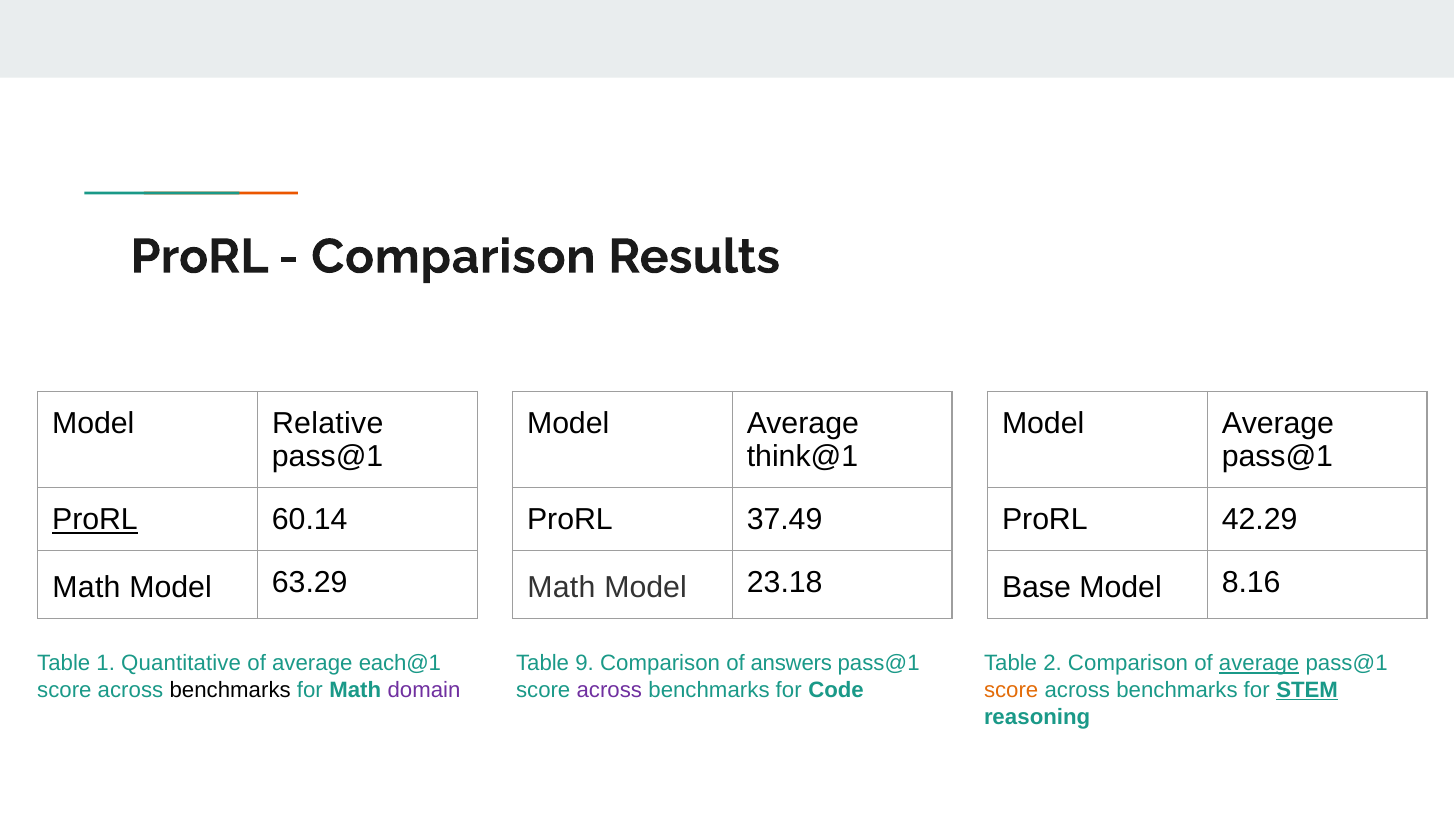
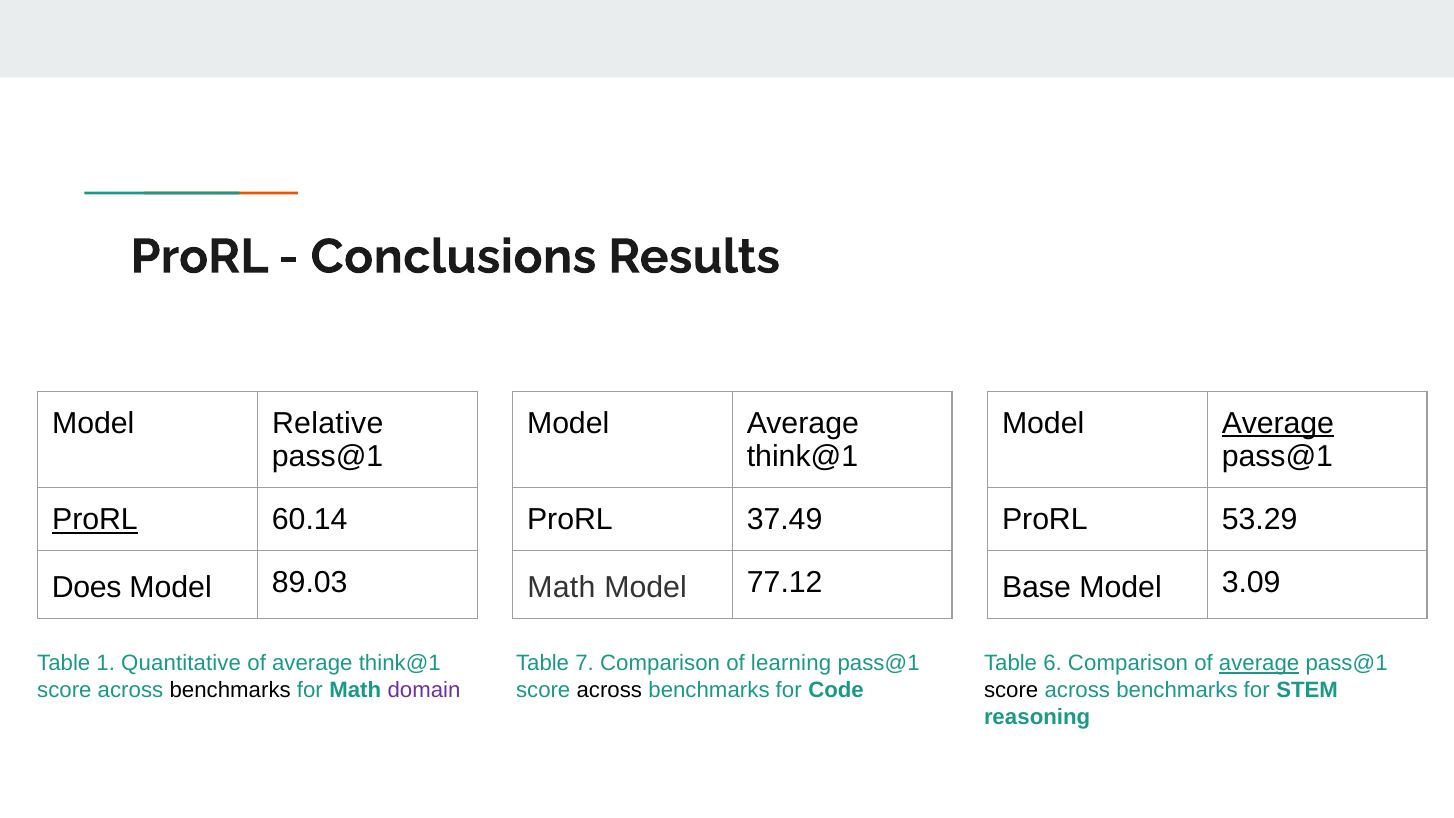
Comparison at (453, 257): Comparison -> Conclusions
Average at (1278, 423) underline: none -> present
42.29: 42.29 -> 53.29
Math at (86, 587): Math -> Does
63.29: 63.29 -> 89.03
23.18: 23.18 -> 77.12
8.16: 8.16 -> 3.09
of average each@1: each@1 -> think@1
9: 9 -> 7
answers: answers -> learning
2: 2 -> 6
across at (609, 690) colour: purple -> black
score at (1011, 690) colour: orange -> black
STEM underline: present -> none
